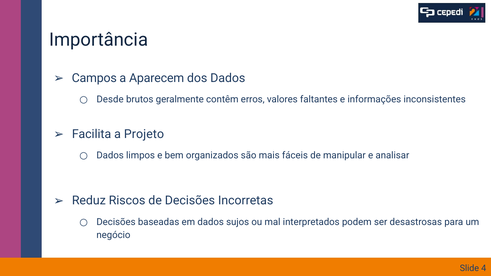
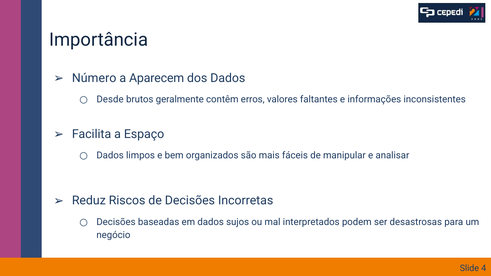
Campos: Campos -> Número
Projeto: Projeto -> Espaço
